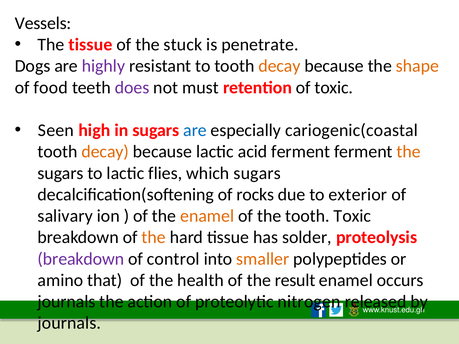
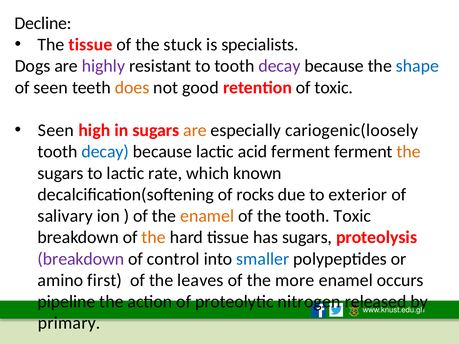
Vessels: Vessels -> Decline
penetrate: penetrate -> specialists
decay at (279, 66) colour: orange -> purple
shape colour: orange -> blue
of food: food -> seen
does colour: purple -> orange
must: must -> good
are at (195, 130) colour: blue -> orange
cariogenic(coastal: cariogenic(coastal -> cariogenic(loosely
decay at (105, 152) colour: orange -> blue
flies: flies -> rate
which sugars: sugars -> known
has solder: solder -> sugars
smaller colour: orange -> blue
that: that -> first
health: health -> leaves
result: result -> more
journals at (67, 302): journals -> pipeline
journals at (69, 323): journals -> primary
